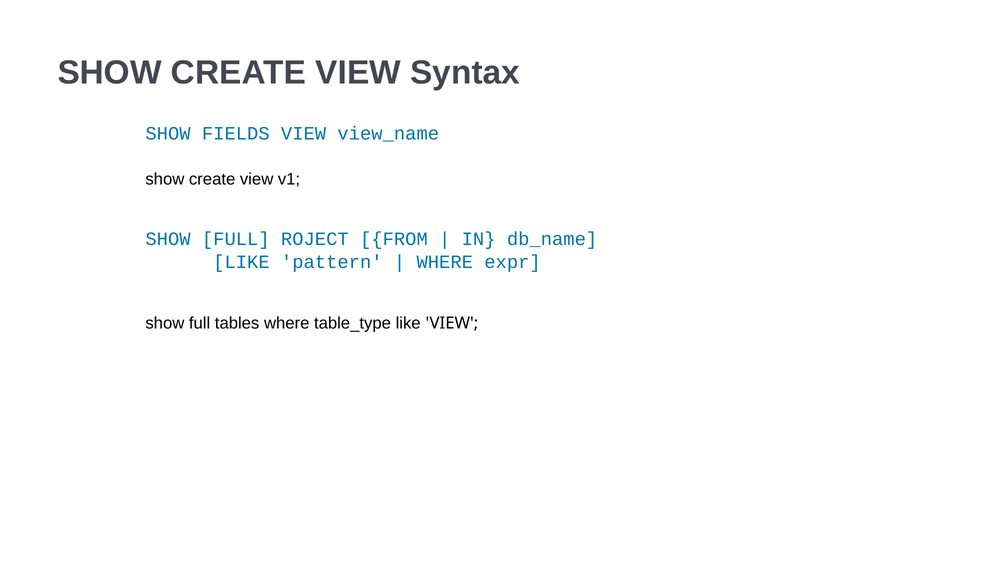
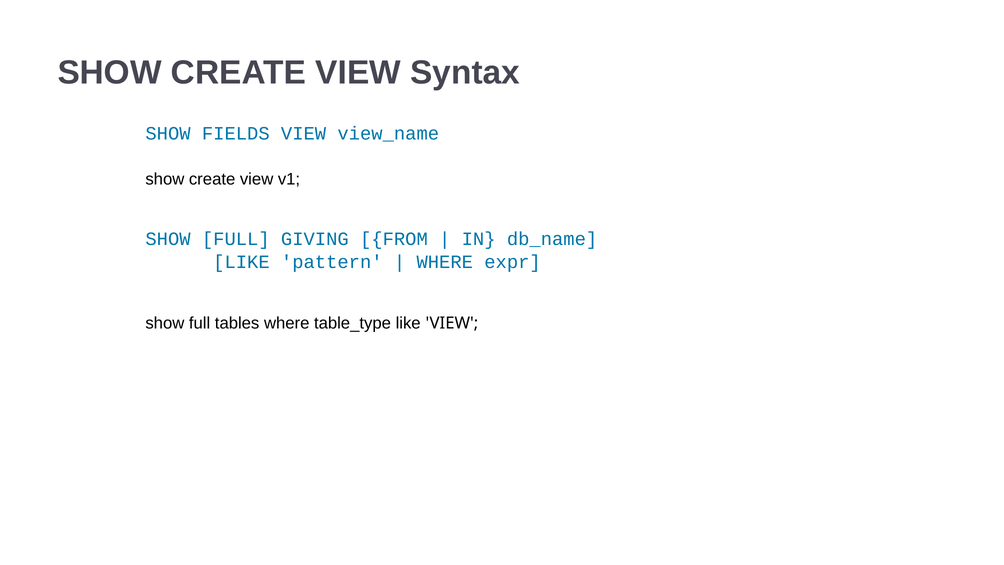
ROJECT: ROJECT -> GIVING
